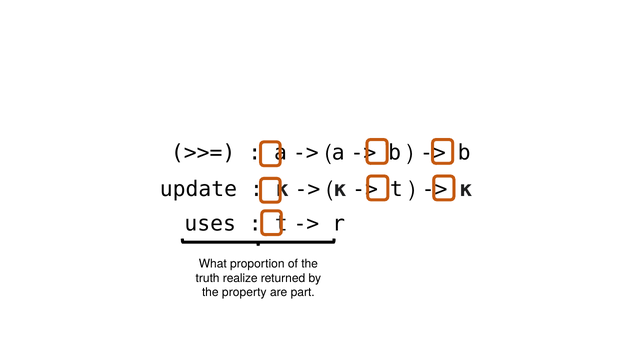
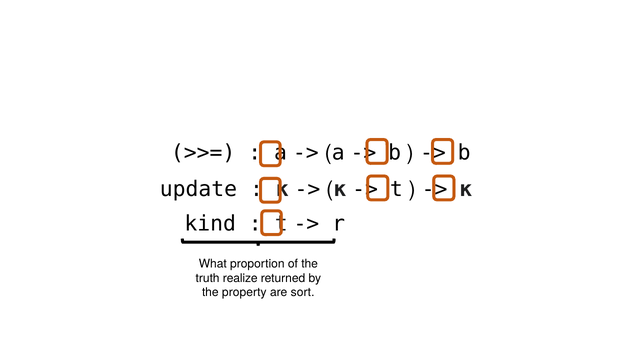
uses: uses -> kind
part: part -> sort
